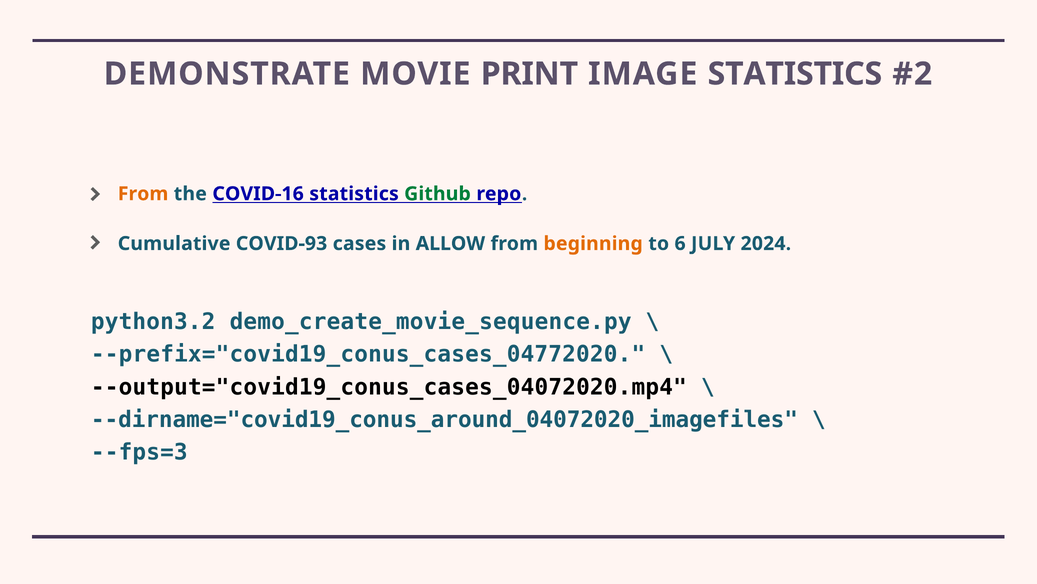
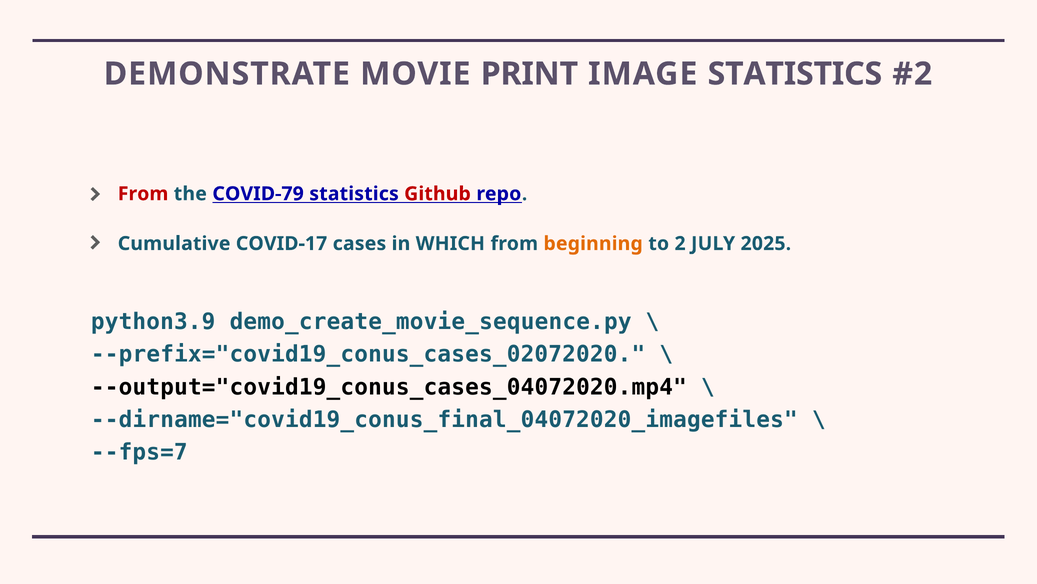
From at (143, 194) colour: orange -> red
COVID-16: COVID-16 -> COVID-79
Github colour: green -> red
COVID-93: COVID-93 -> COVID-17
ALLOW: ALLOW -> WHICH
6: 6 -> 2
2024: 2024 -> 2025
python3.2: python3.2 -> python3.9
--prefix="covid19_conus_cases_04772020: --prefix="covid19_conus_cases_04772020 -> --prefix="covid19_conus_cases_02072020
--dirname="covid19_conus_around_04072020_imagefiles: --dirname="covid19_conus_around_04072020_imagefiles -> --dirname="covid19_conus_final_04072020_imagefiles
--fps=3: --fps=3 -> --fps=7
